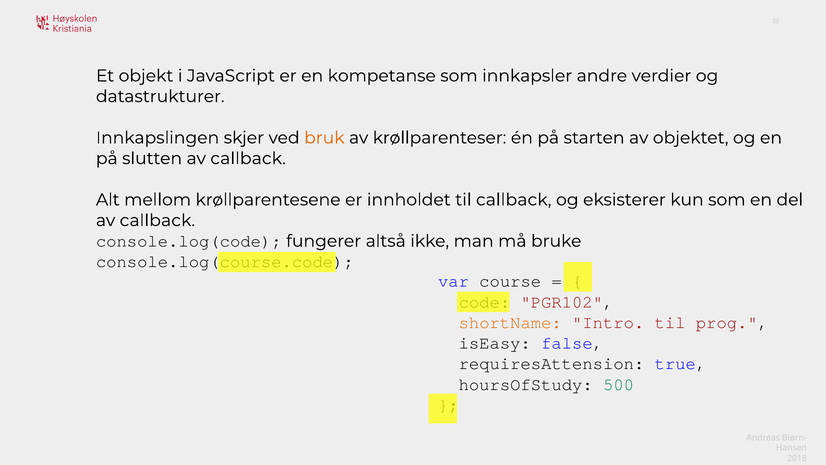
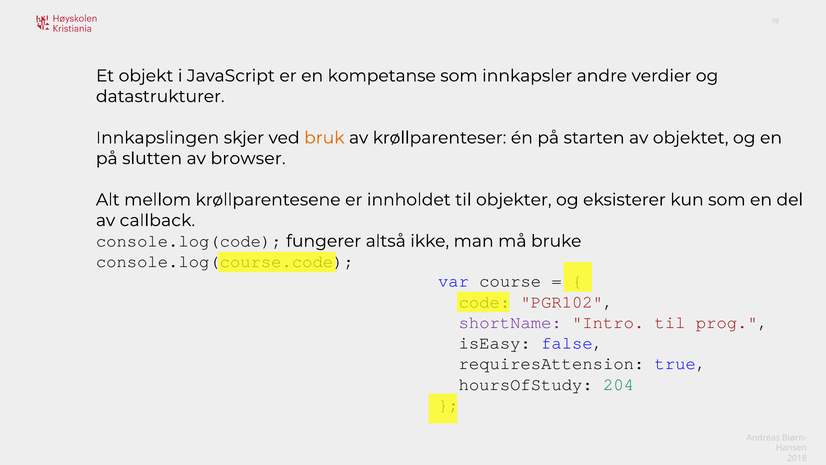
slutten av callback: callback -> browser
til callback: callback -> objekter
shortName colour: orange -> purple
500: 500 -> 204
